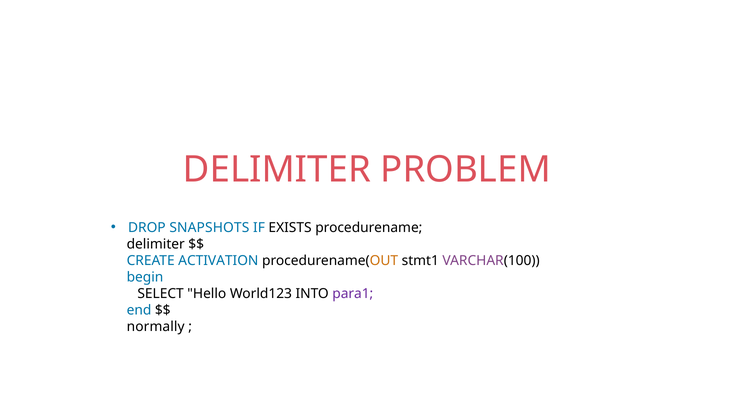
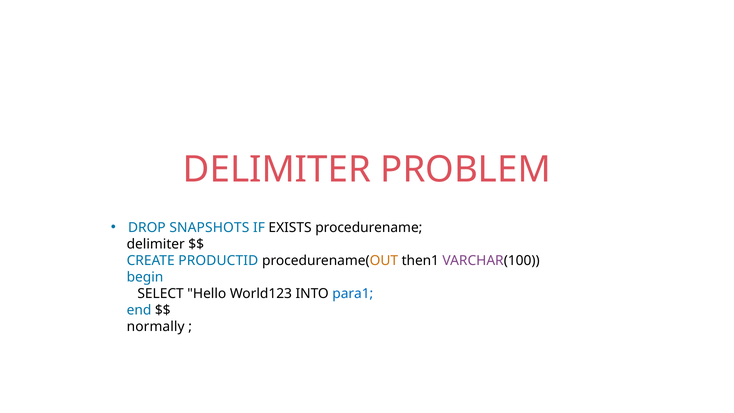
ACTIVATION: ACTIVATION -> PRODUCTID
stmt1: stmt1 -> then1
para1 colour: purple -> blue
